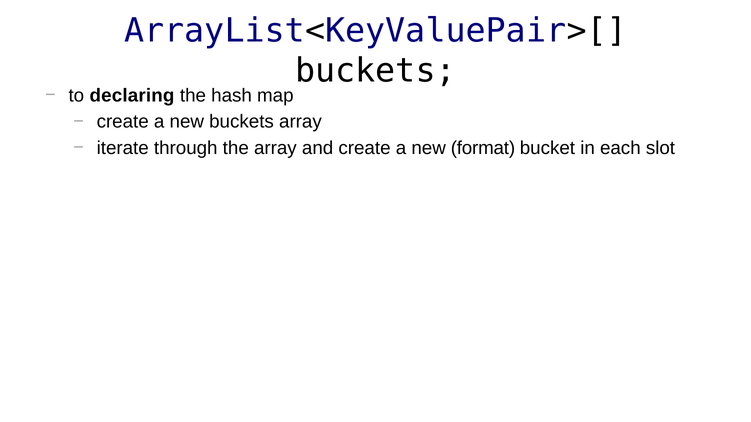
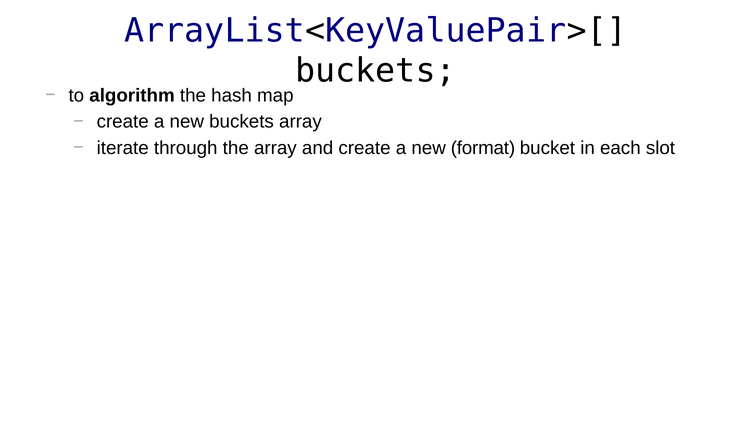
declaring: declaring -> algorithm
